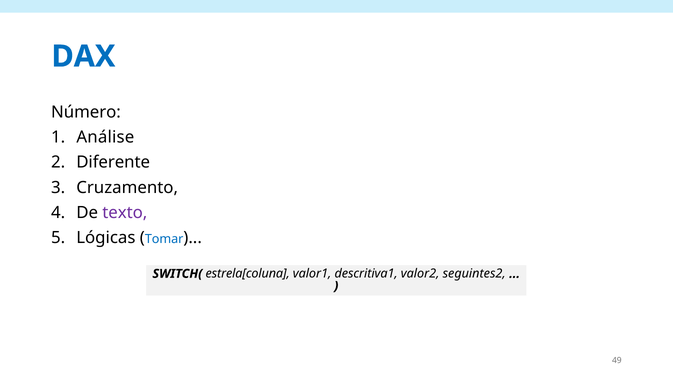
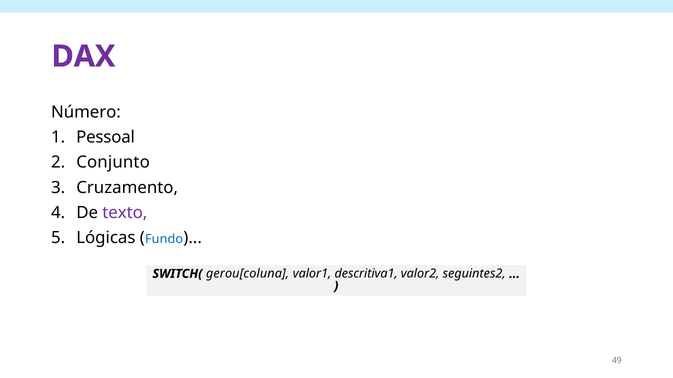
DAX colour: blue -> purple
Análise: Análise -> Pessoal
Diferente: Diferente -> Conjunto
Tomar: Tomar -> Fundo
estrela[coluna: estrela[coluna -> gerou[coluna
